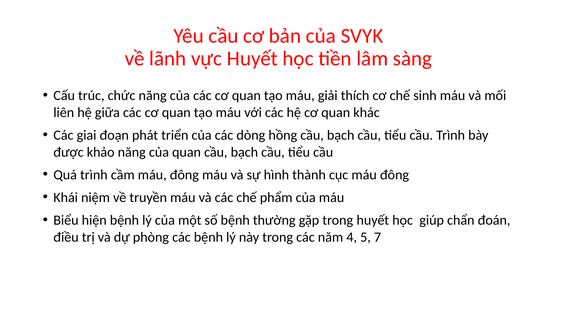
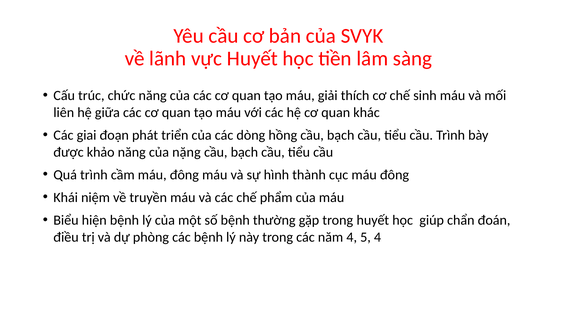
của quan: quan -> nặng
5 7: 7 -> 4
